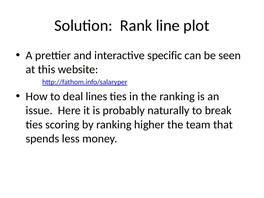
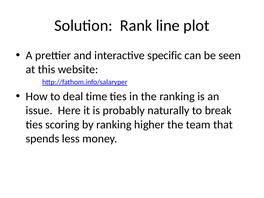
lines: lines -> time
